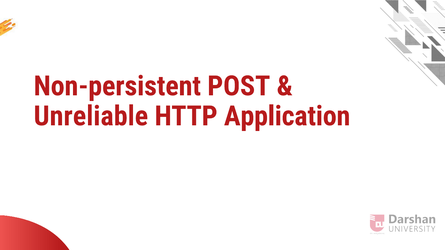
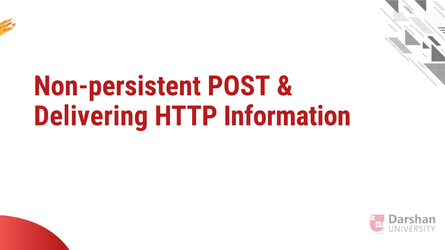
Unreliable: Unreliable -> Delivering
Application: Application -> Information
